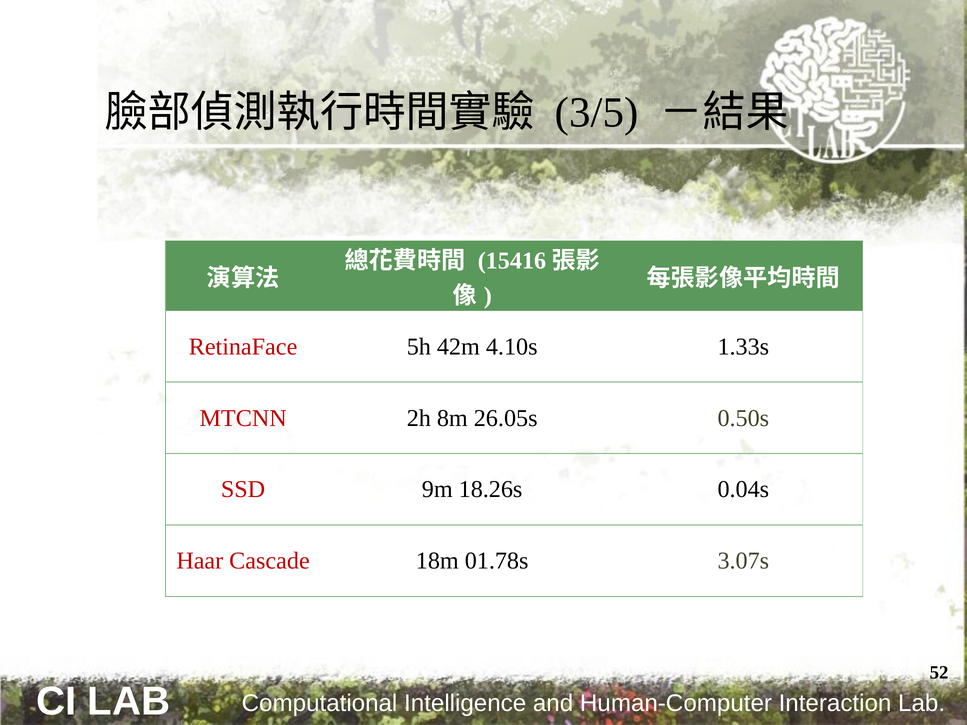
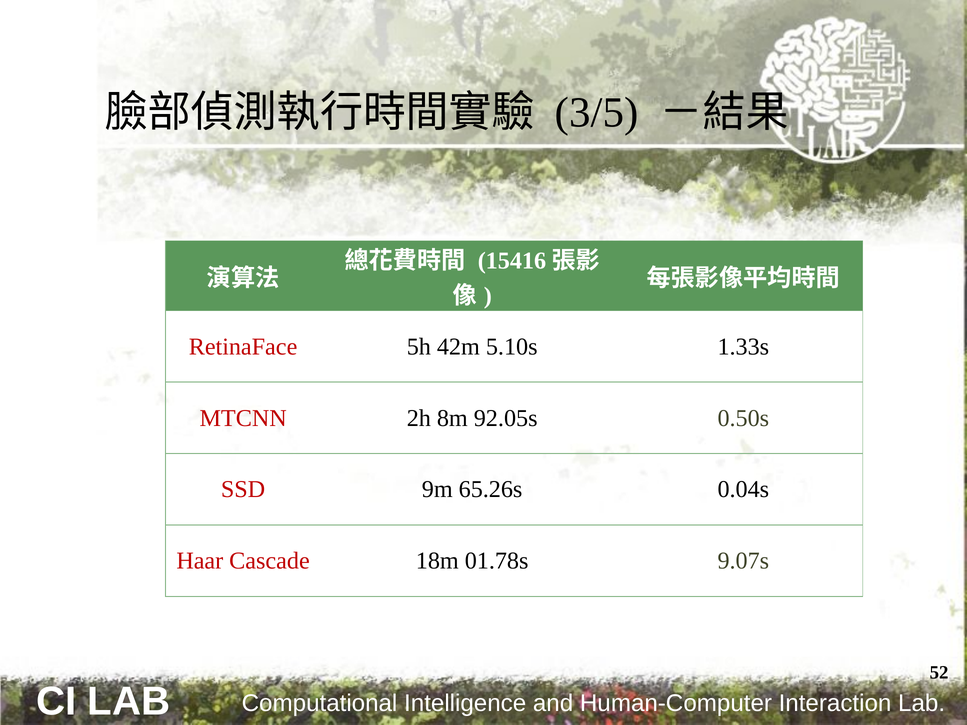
4.10s: 4.10s -> 5.10s
26.05s: 26.05s -> 92.05s
18.26s: 18.26s -> 65.26s
3.07s: 3.07s -> 9.07s
